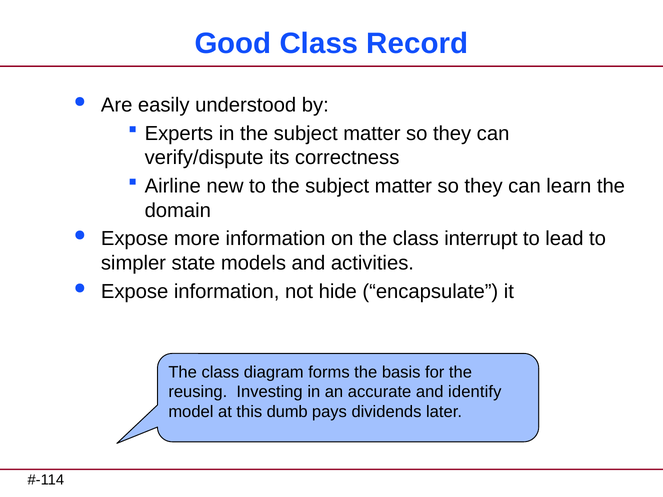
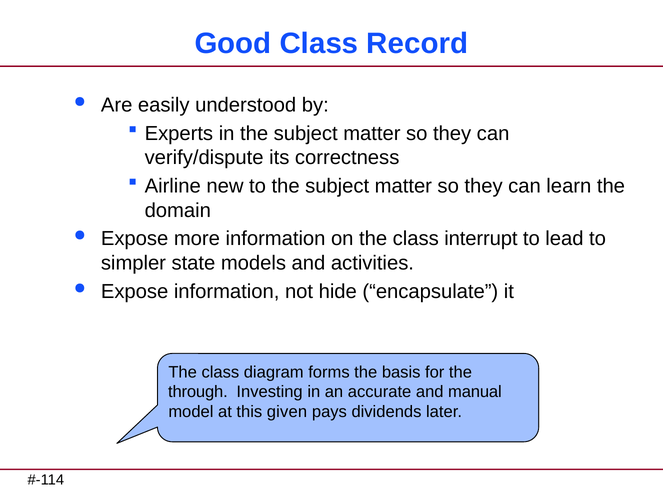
reusing: reusing -> through
identify: identify -> manual
dumb: dumb -> given
